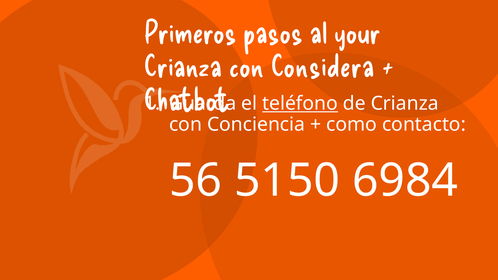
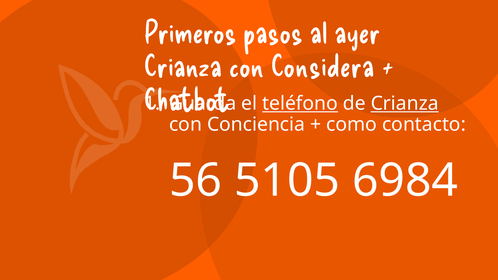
your: your -> ayer
Crianza at (405, 103) underline: none -> present
5150: 5150 -> 5105
